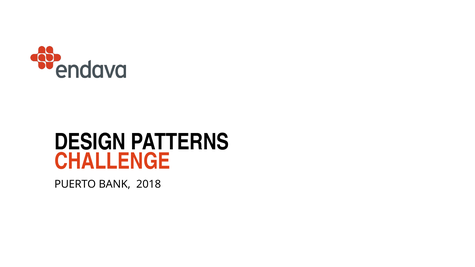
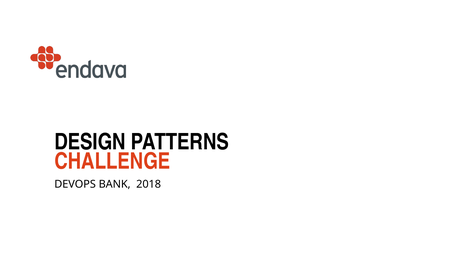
PUERTO: PUERTO -> DEVOPS
